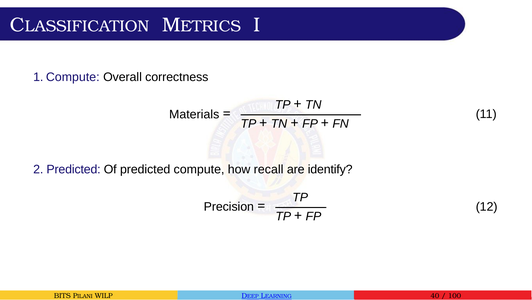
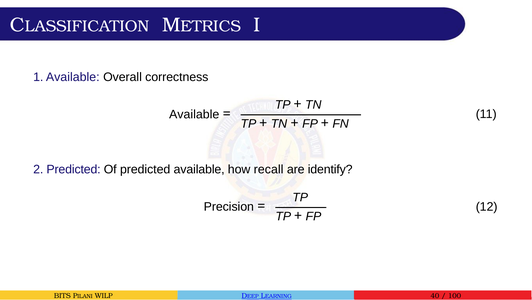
1 Compute: Compute -> Available
Materials at (194, 114): Materials -> Available
predicted compute: compute -> available
